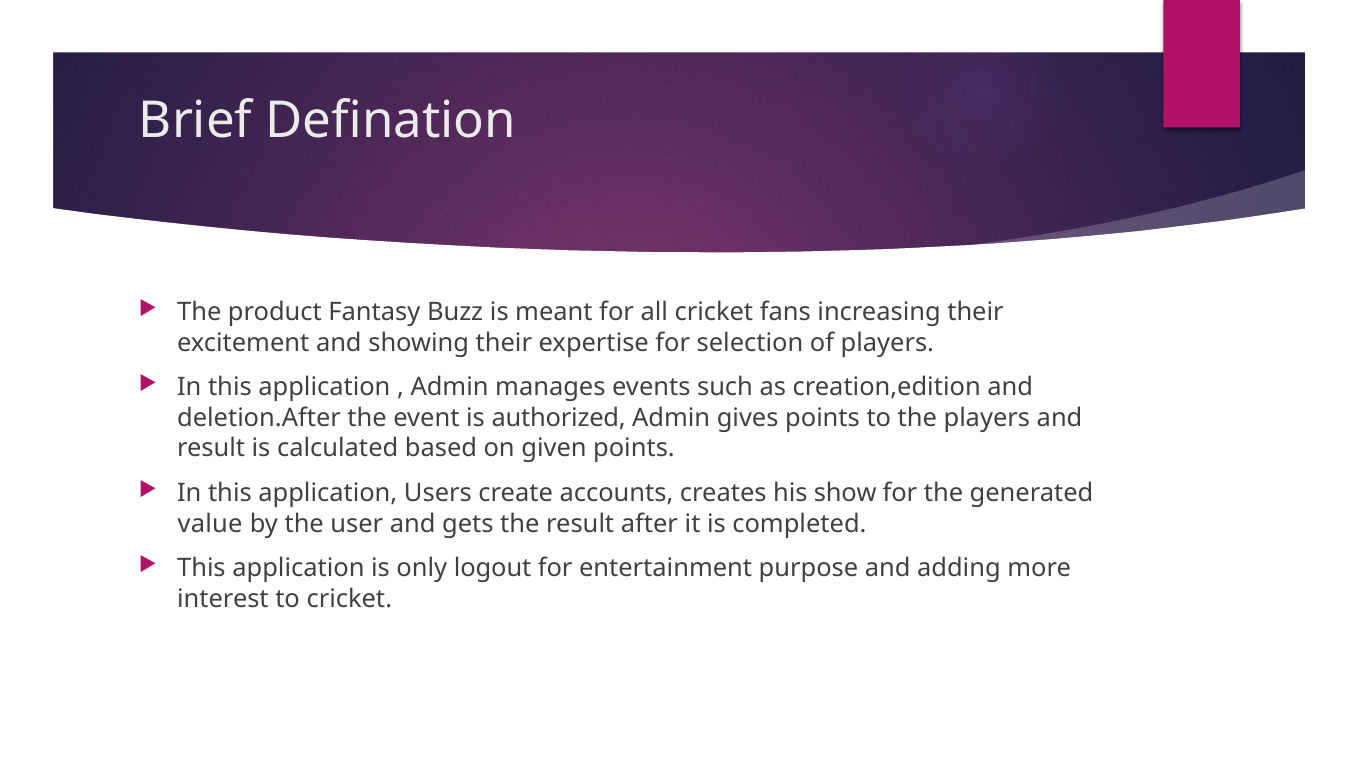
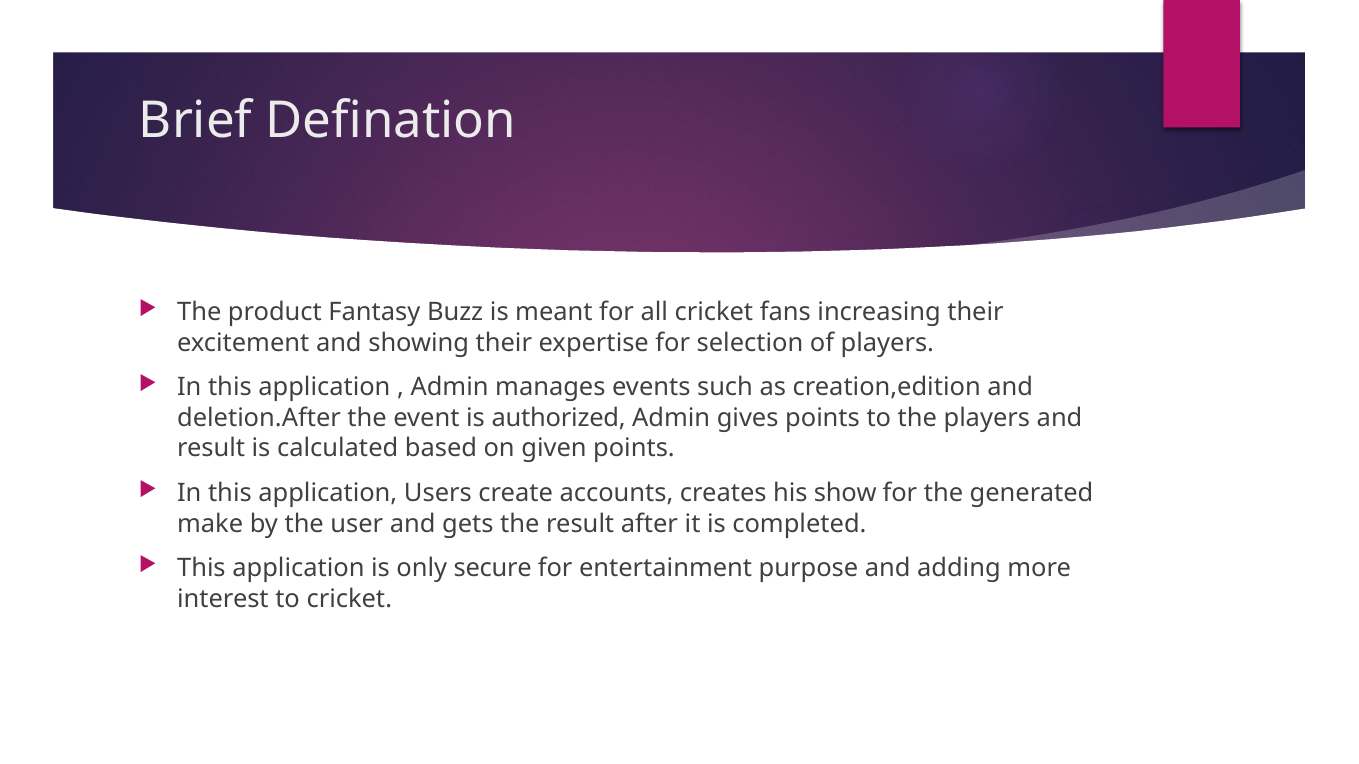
value: value -> make
logout: logout -> secure
